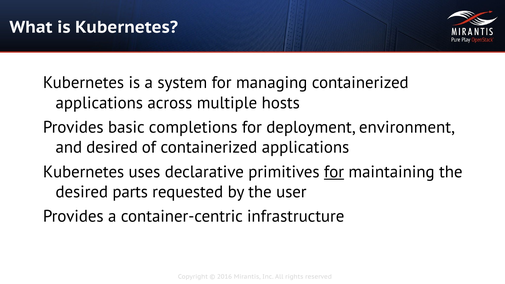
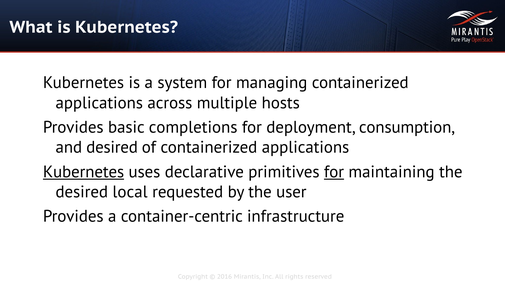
environment: environment -> consumption
Kubernetes at (84, 172) underline: none -> present
parts: parts -> local
